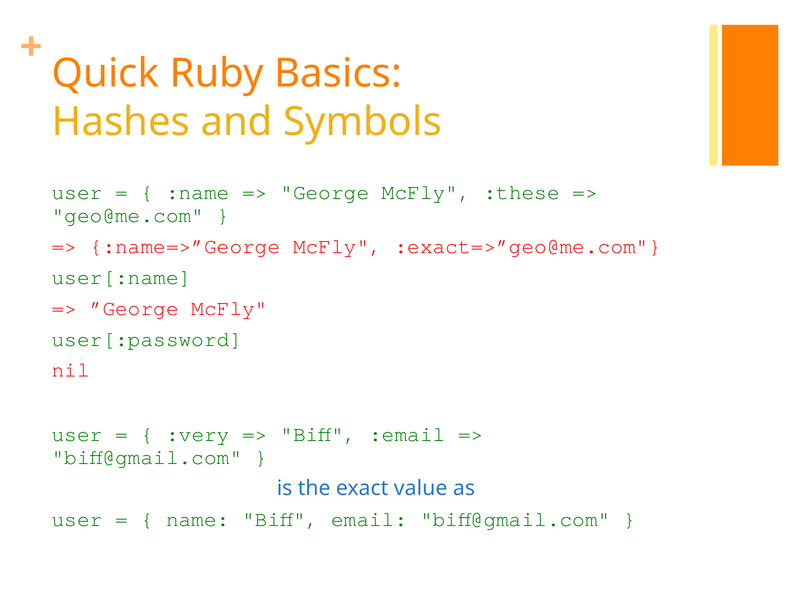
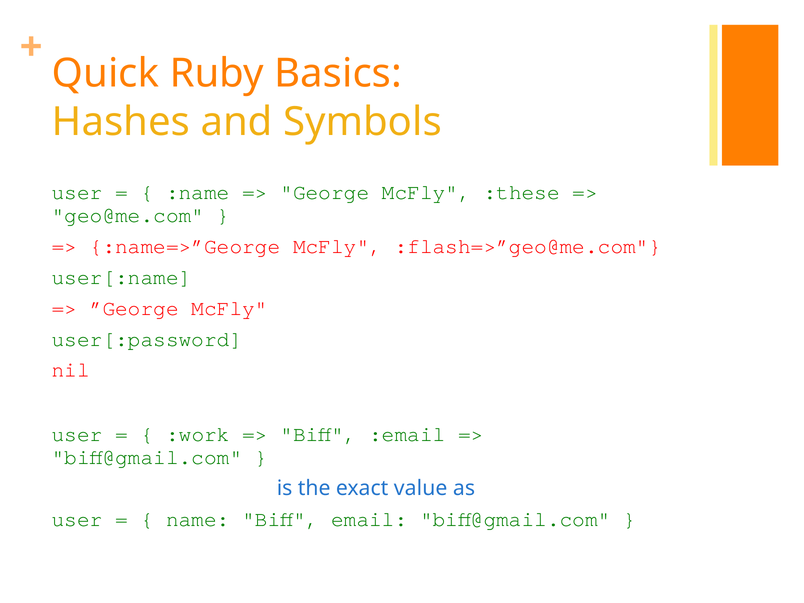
:exact=>”geo@me.com: :exact=>”geo@me.com -> :flash=>”geo@me.com
:very: :very -> :work
